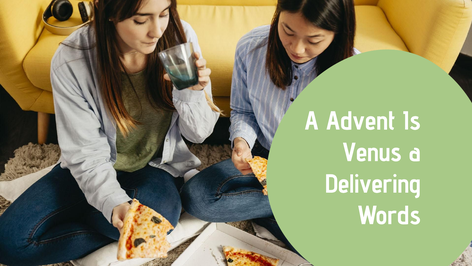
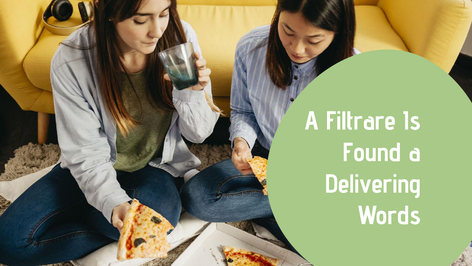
Advent: Advent -> Filtrare
Venus: Venus -> Found
